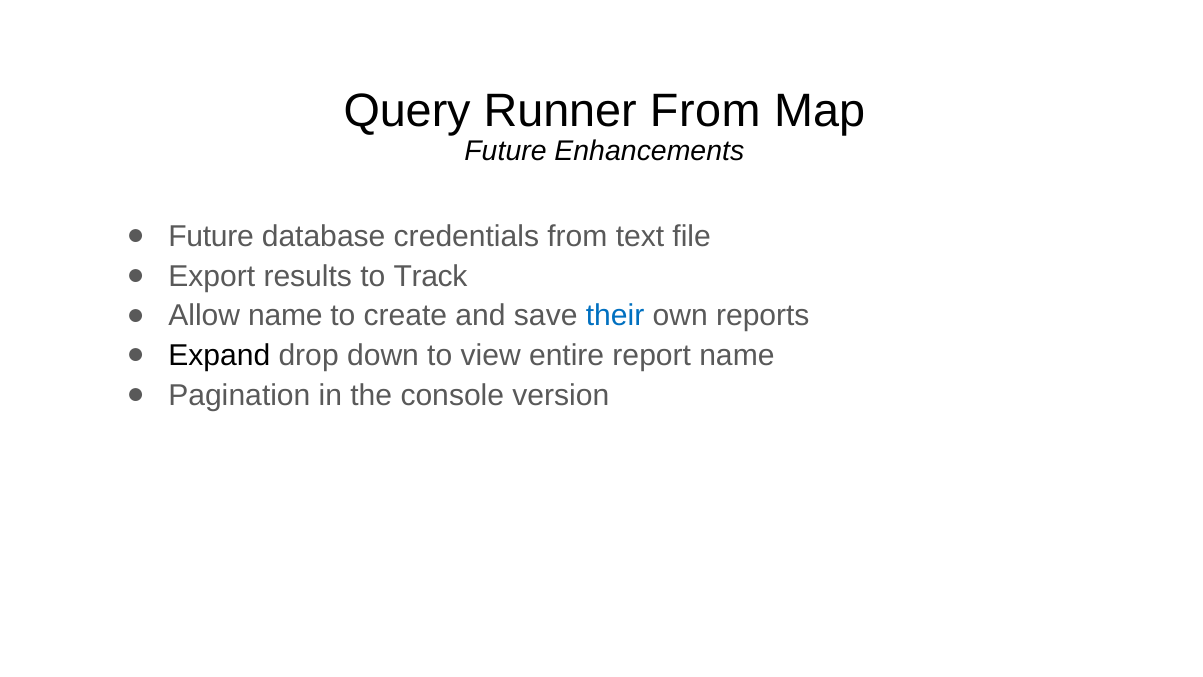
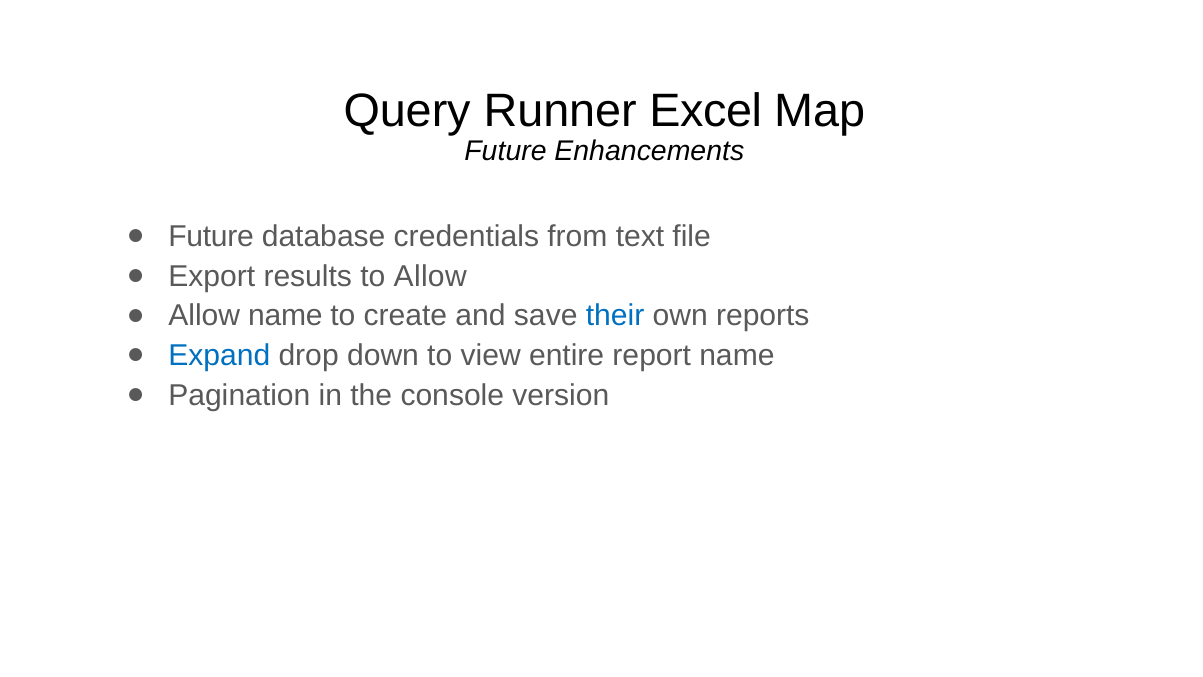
Runner From: From -> Excel
to Track: Track -> Allow
Expand colour: black -> blue
